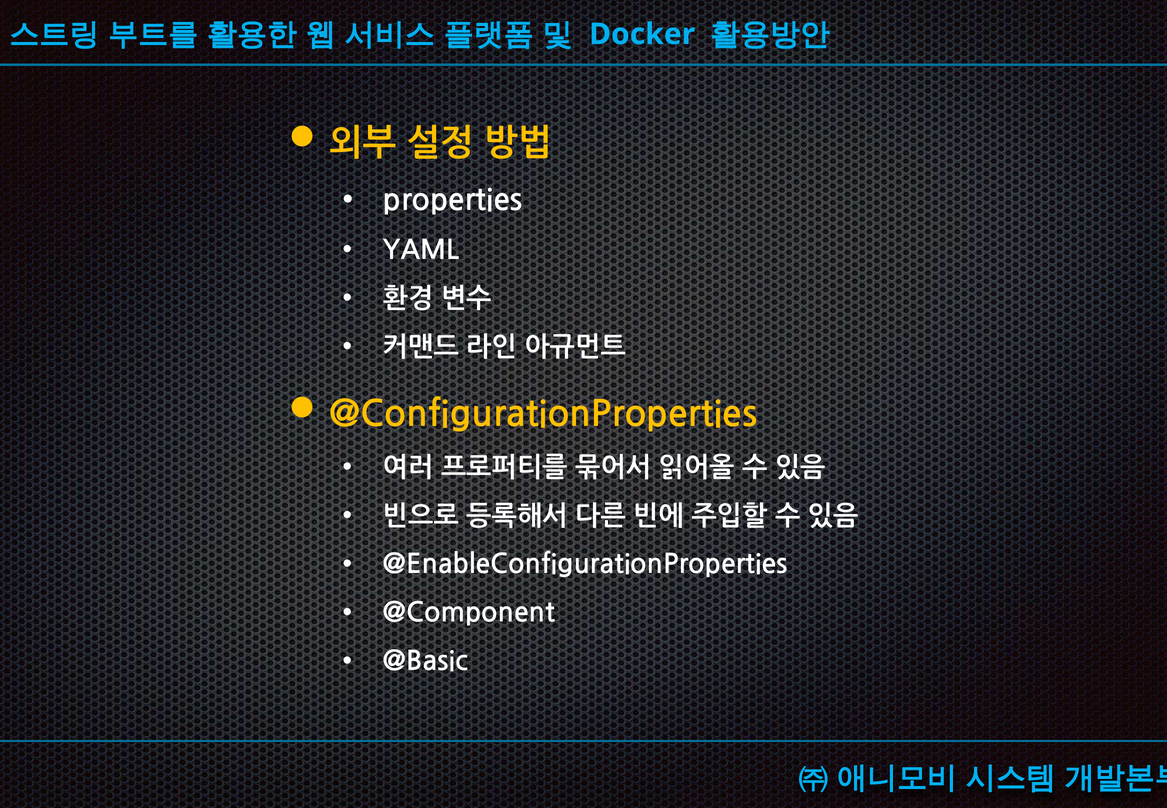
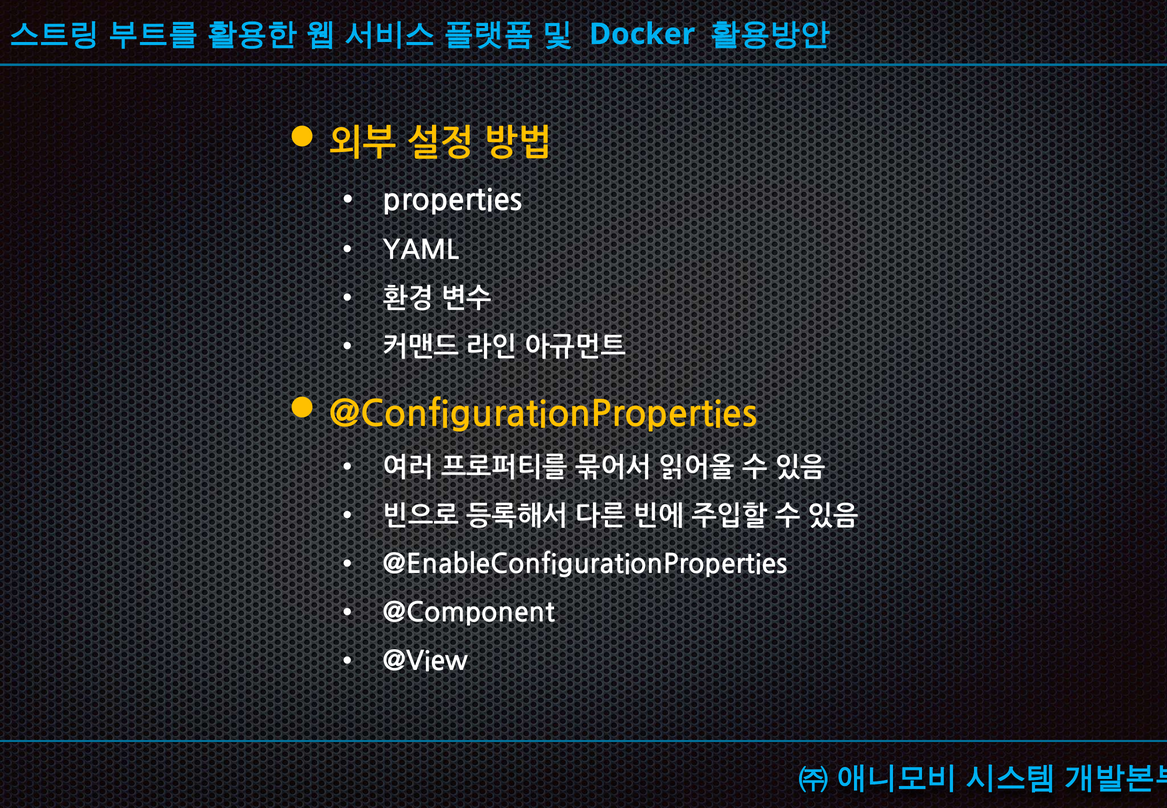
@Basic: @Basic -> @View
